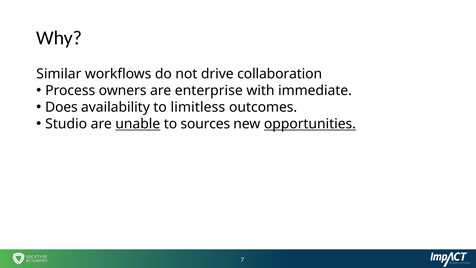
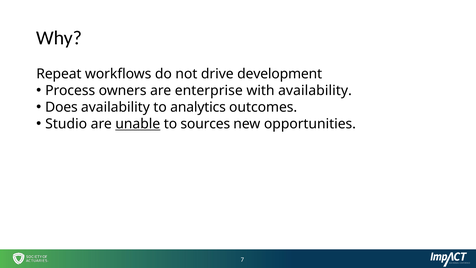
Similar: Similar -> Repeat
collaboration: collaboration -> development
with immediate: immediate -> availability
limitless: limitless -> analytics
opportunities underline: present -> none
